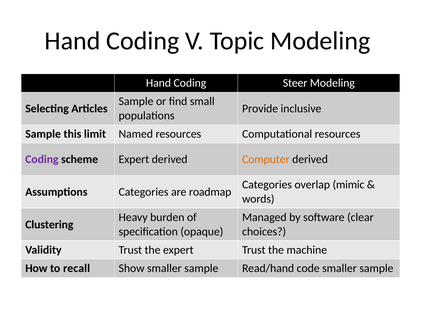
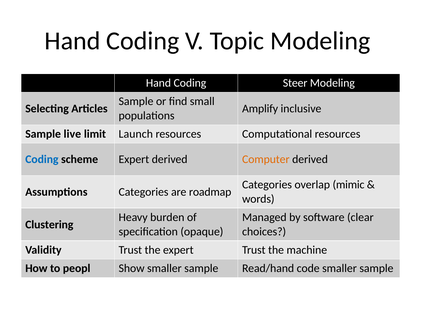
Provide: Provide -> Amplify
this: this -> live
Named: Named -> Launch
Coding at (42, 159) colour: purple -> blue
recall: recall -> peopl
